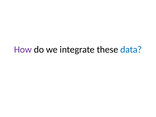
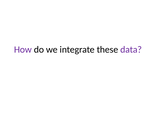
data colour: blue -> purple
